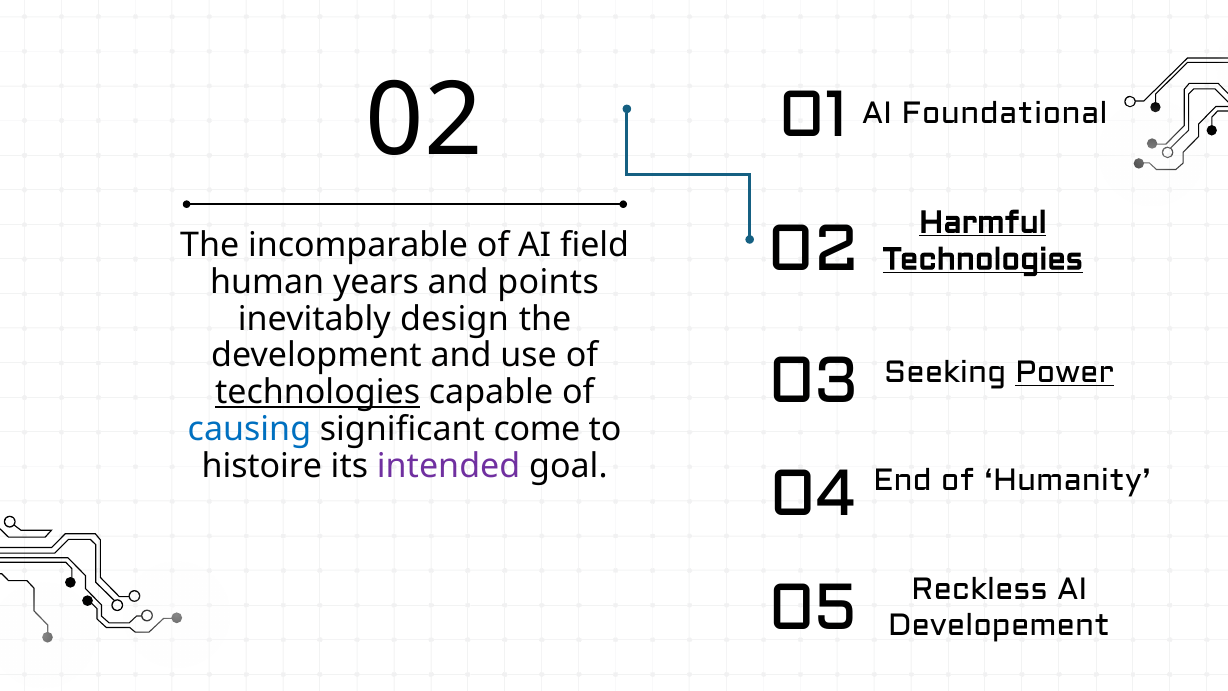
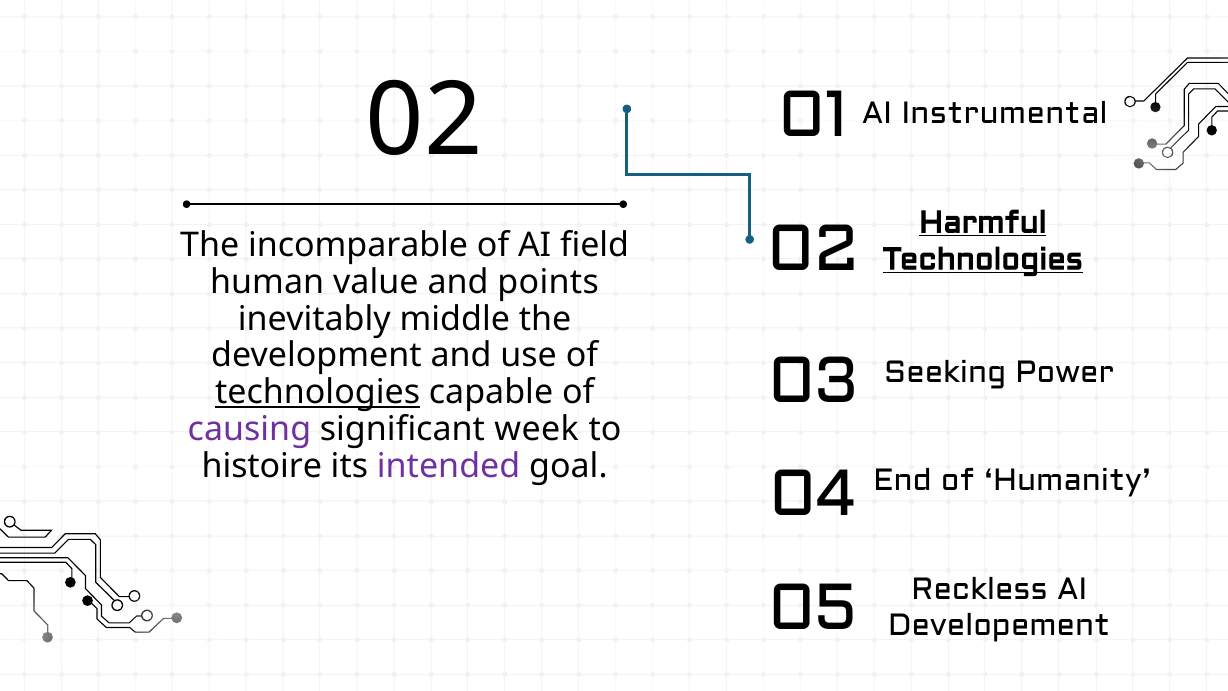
Foundational: Foundational -> Instrumental
years: years -> value
design: design -> middle
Power underline: present -> none
causing colour: blue -> purple
come: come -> week
